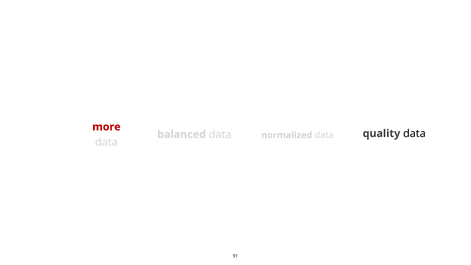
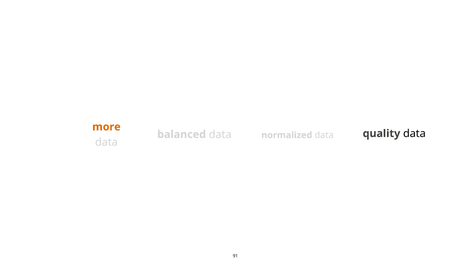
more colour: red -> orange
